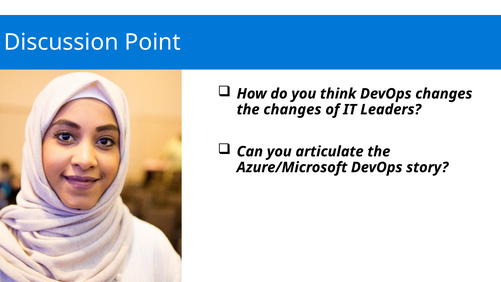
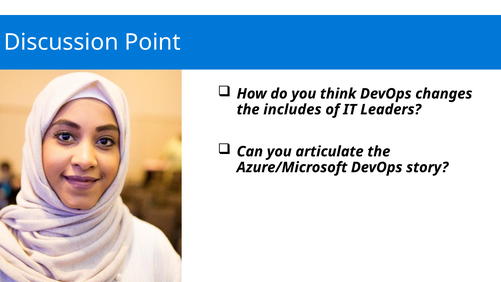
the changes: changes -> includes
